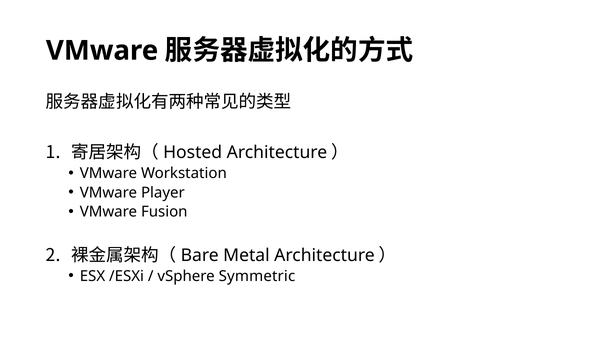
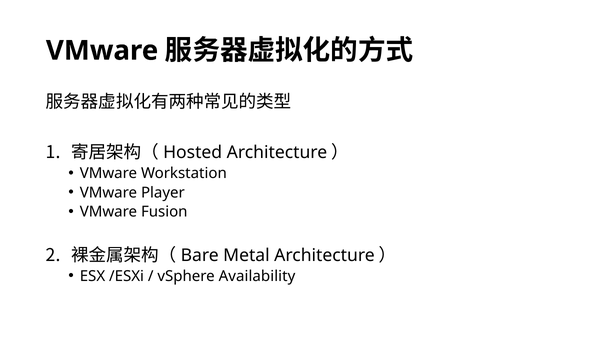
Symmetric: Symmetric -> Availability
